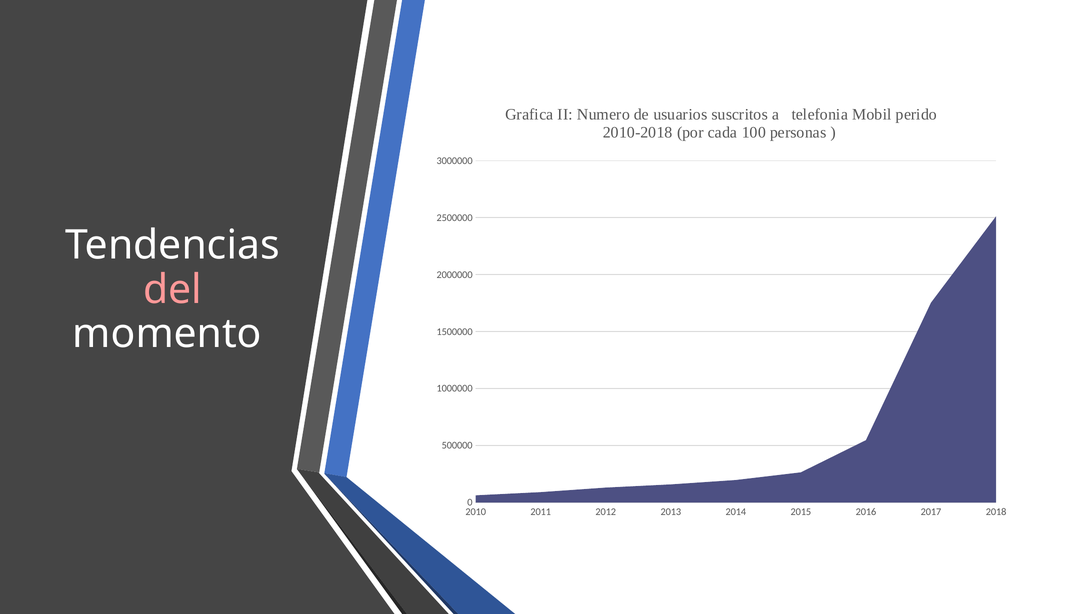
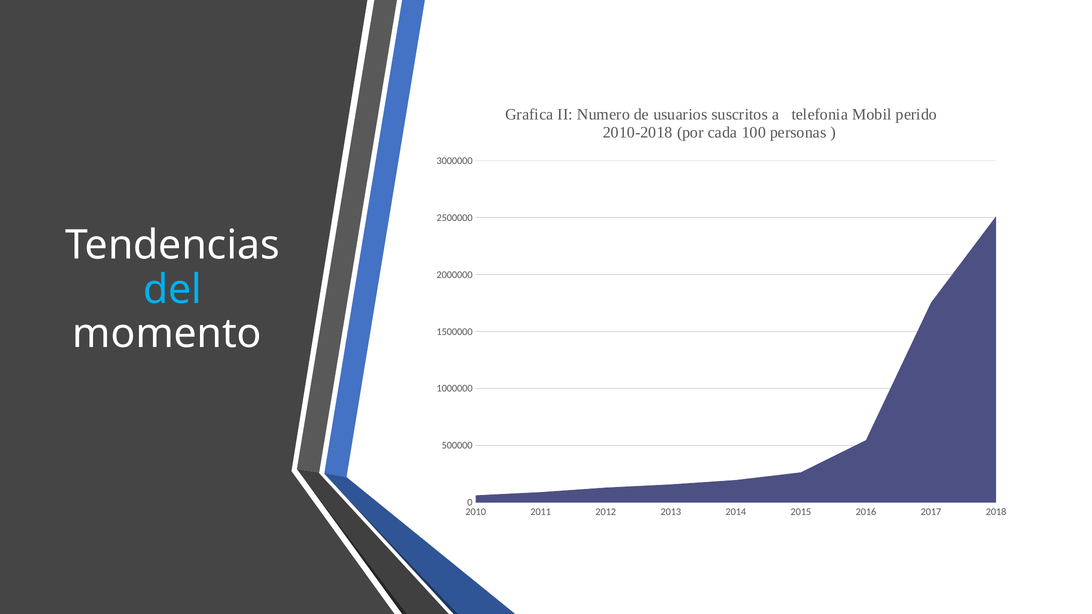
del colour: pink -> light blue
